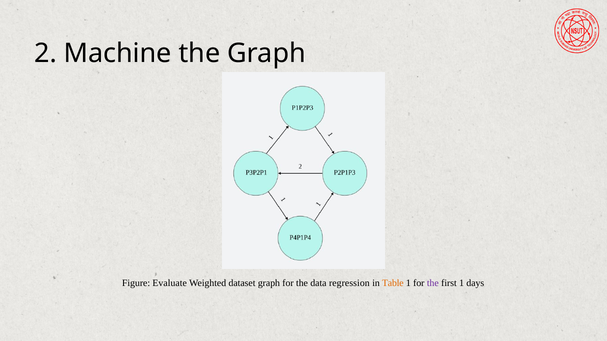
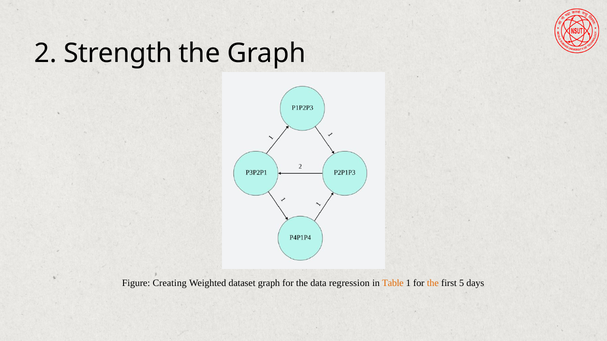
Machine: Machine -> Strength
Evaluate: Evaluate -> Creating
the at (433, 284) colour: purple -> orange
first 1: 1 -> 5
